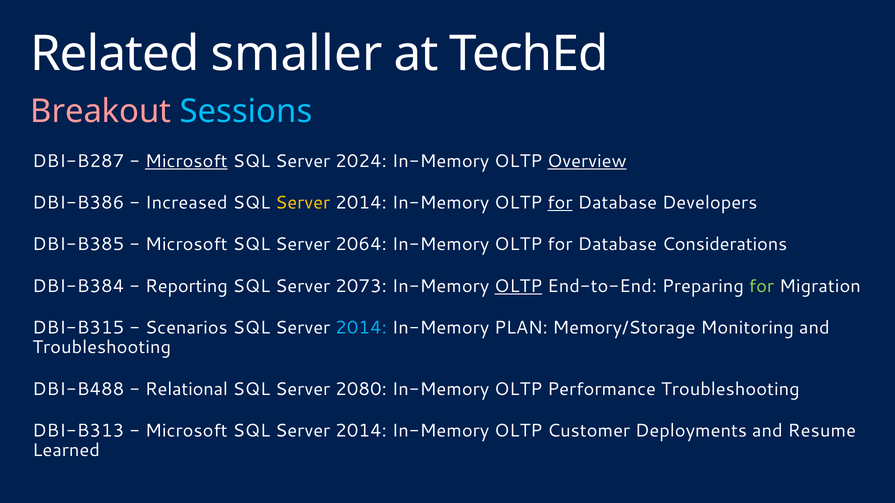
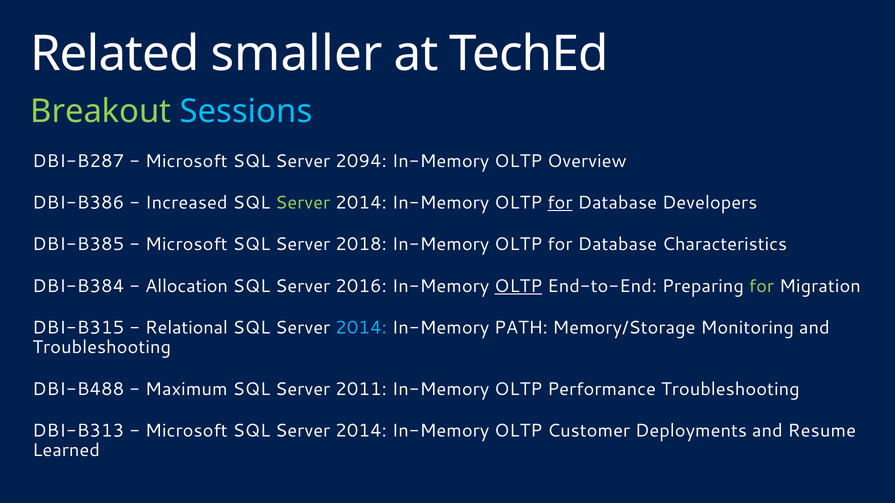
Breakout colour: pink -> light green
Microsoft at (186, 161) underline: present -> none
2024: 2024 -> 2094
Overview underline: present -> none
Server at (303, 203) colour: yellow -> light green
2064: 2064 -> 2018
Considerations: Considerations -> Characteristics
Reporting: Reporting -> Allocation
2073: 2073 -> 2016
Scenarios: Scenarios -> Relational
PLAN: PLAN -> PATH
Relational: Relational -> Maximum
2080: 2080 -> 2011
